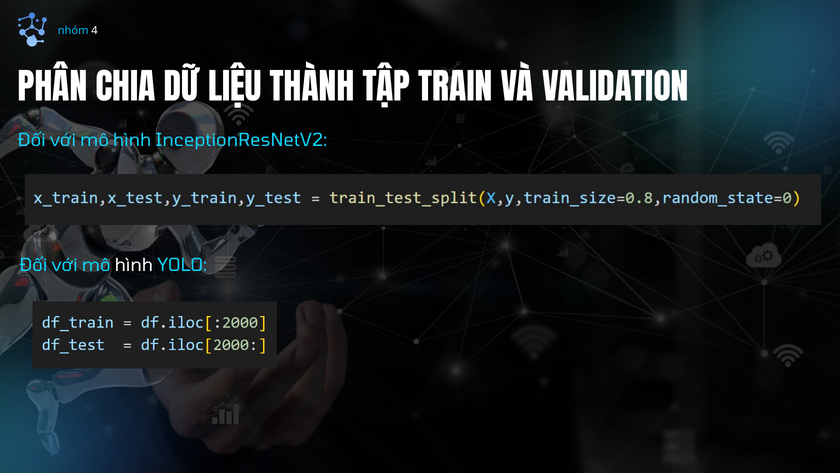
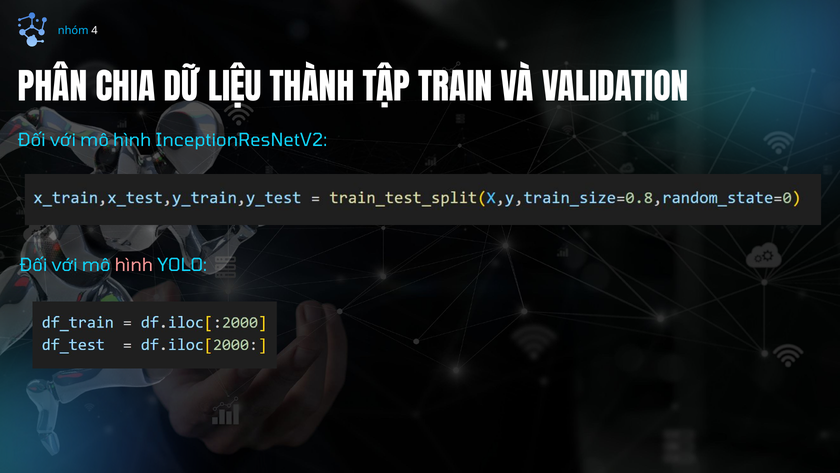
hình at (134, 265) colour: white -> pink
